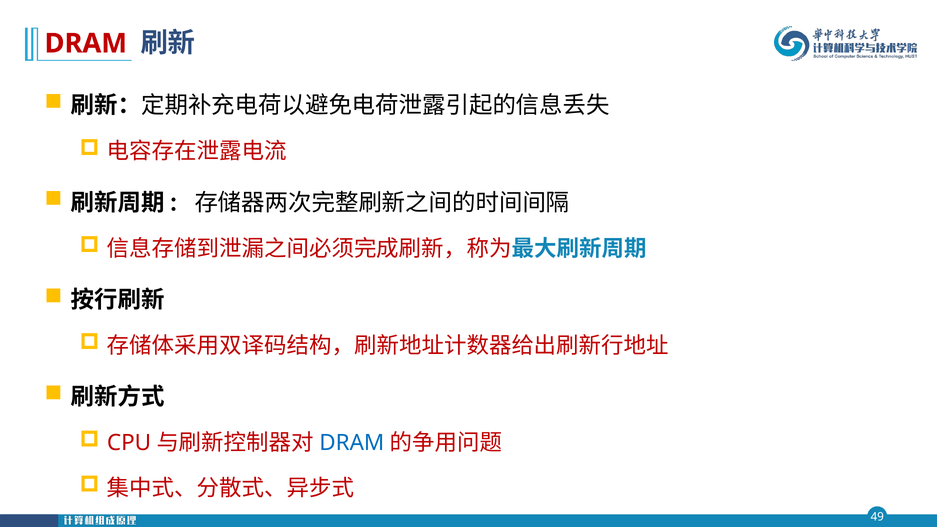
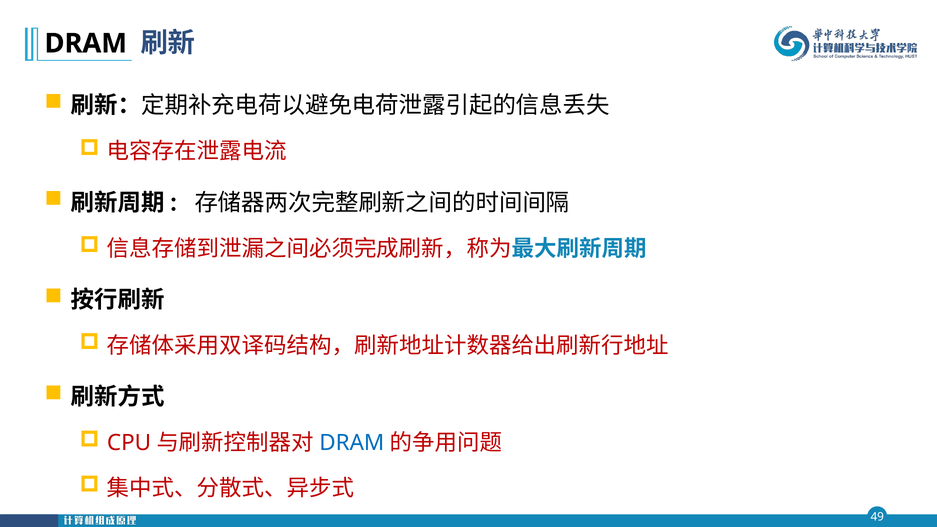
DRAM at (86, 43) colour: red -> black
